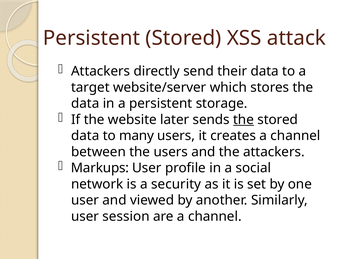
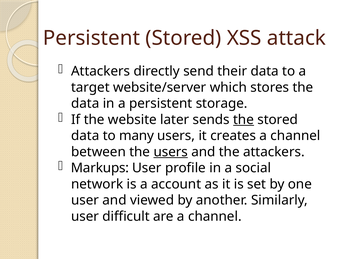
users at (171, 152) underline: none -> present
security: security -> account
session: session -> difficult
